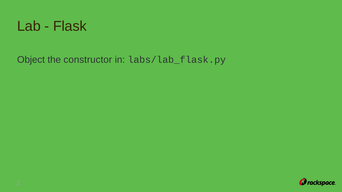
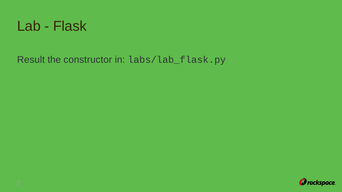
Object: Object -> Result
